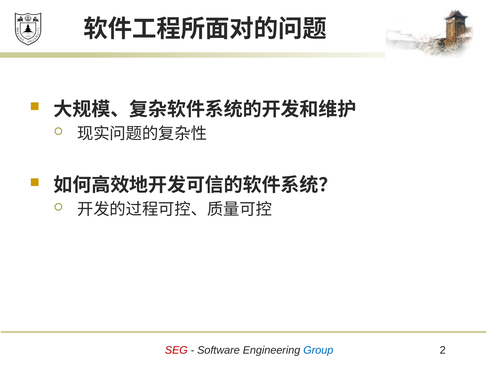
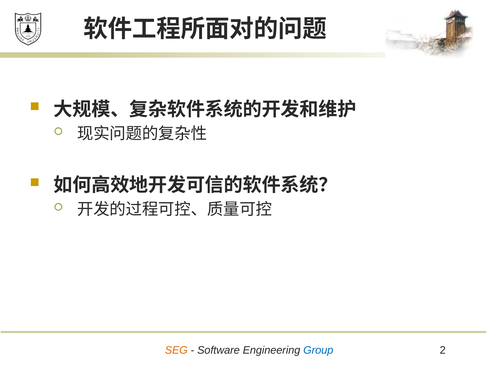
SEG colour: red -> orange
